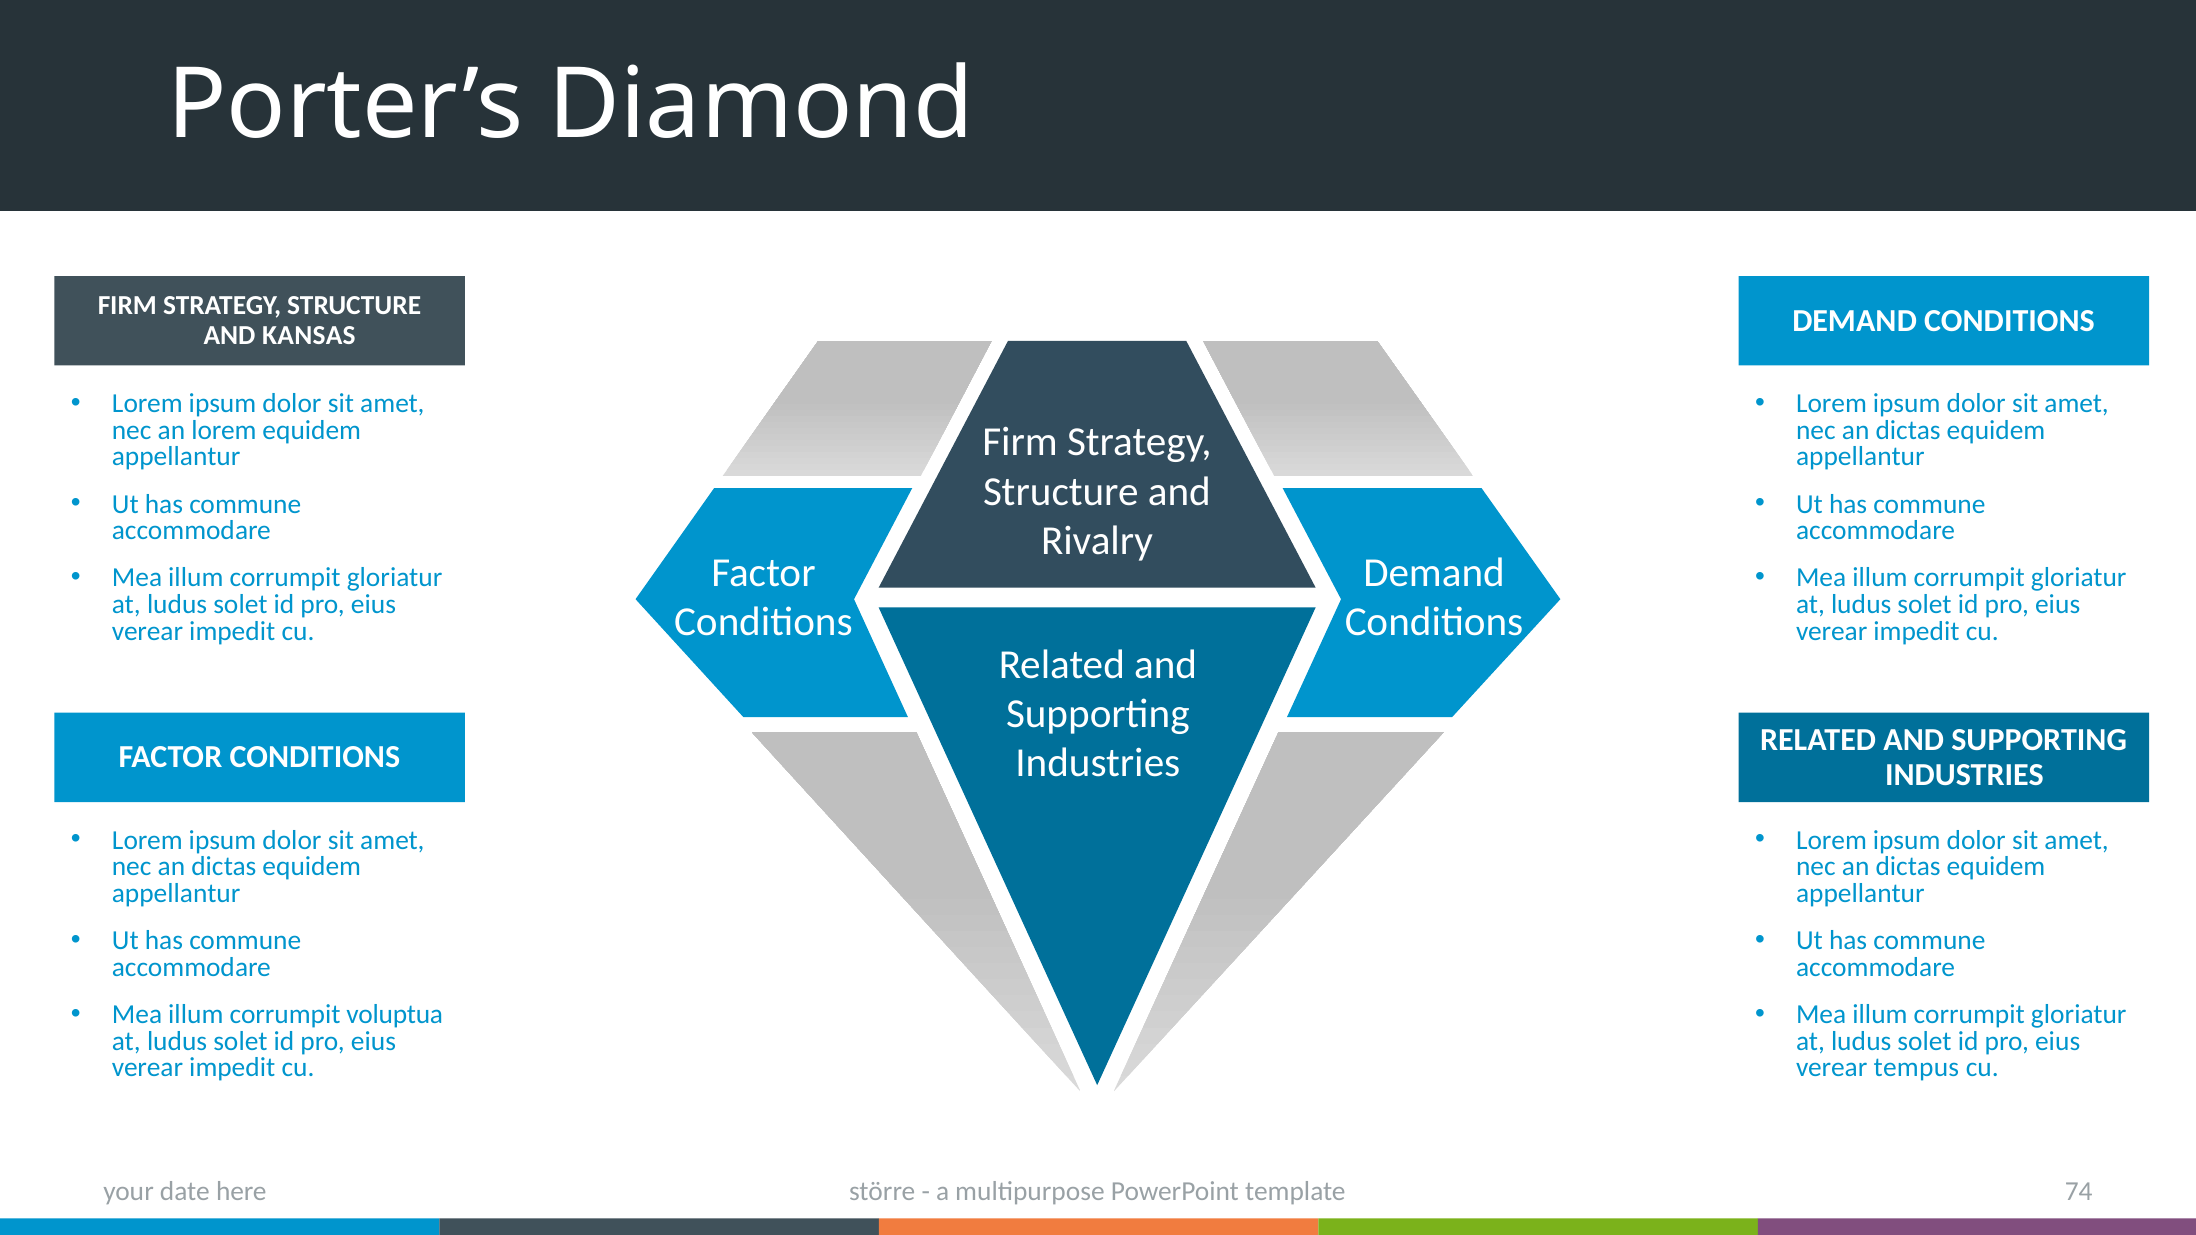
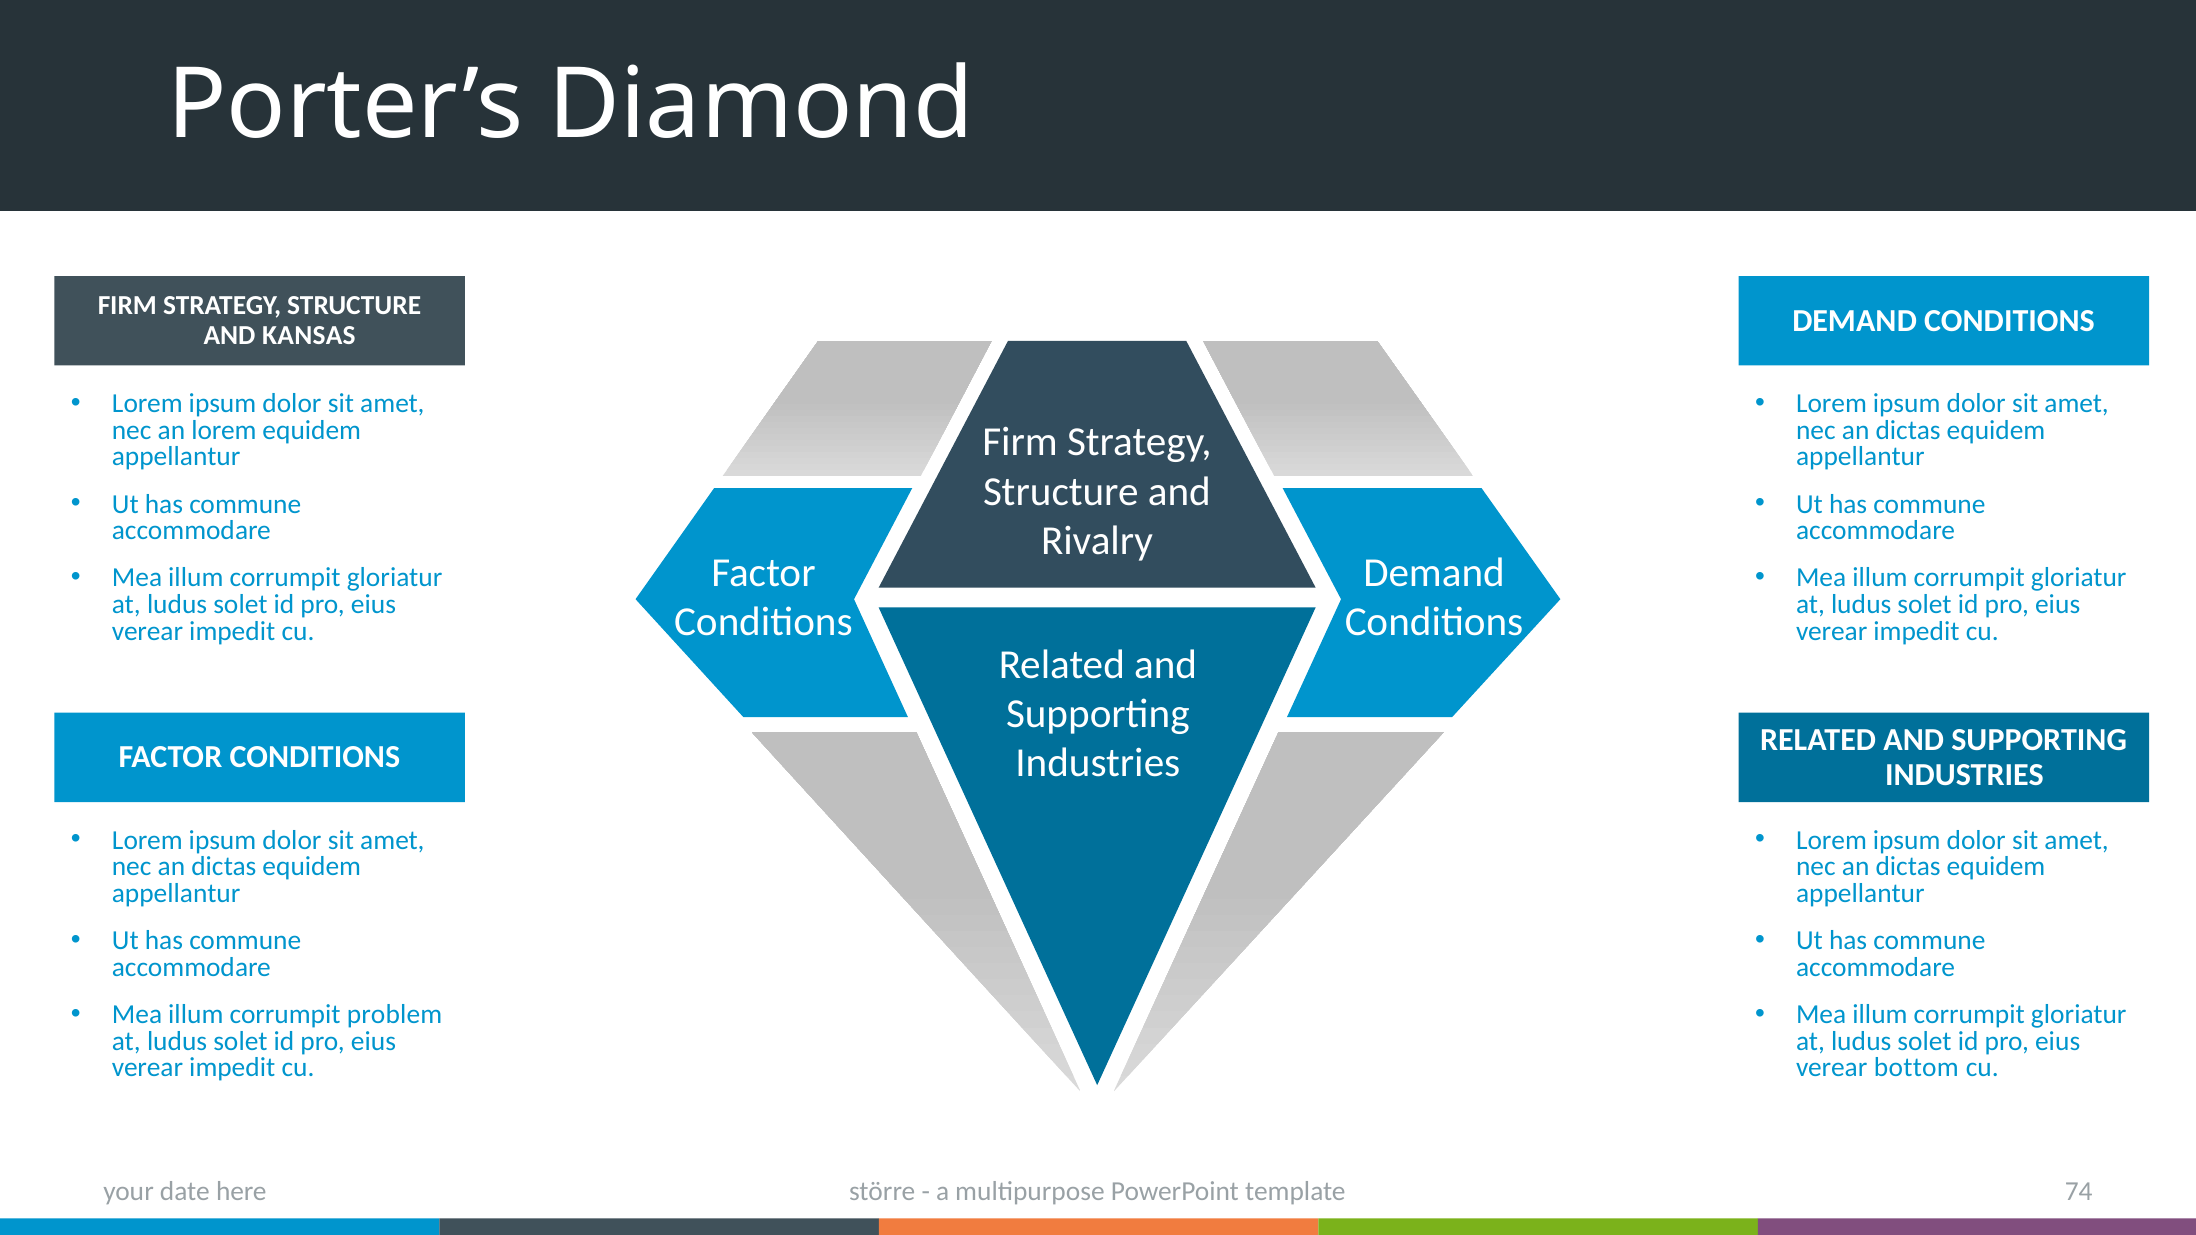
voluptua: voluptua -> problem
tempus: tempus -> bottom
